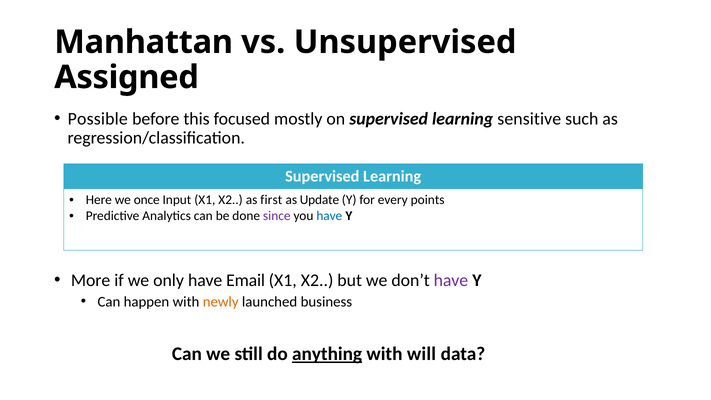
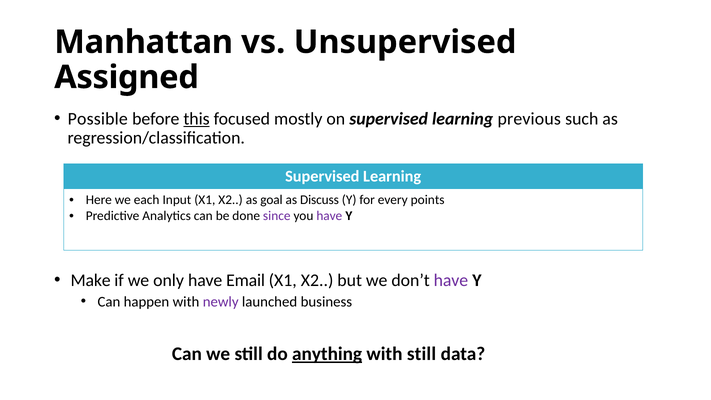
this underline: none -> present
sensitive: sensitive -> previous
once: once -> each
first: first -> goal
Update: Update -> Discuss
have at (329, 216) colour: blue -> purple
More: More -> Make
newly colour: orange -> purple
with will: will -> still
